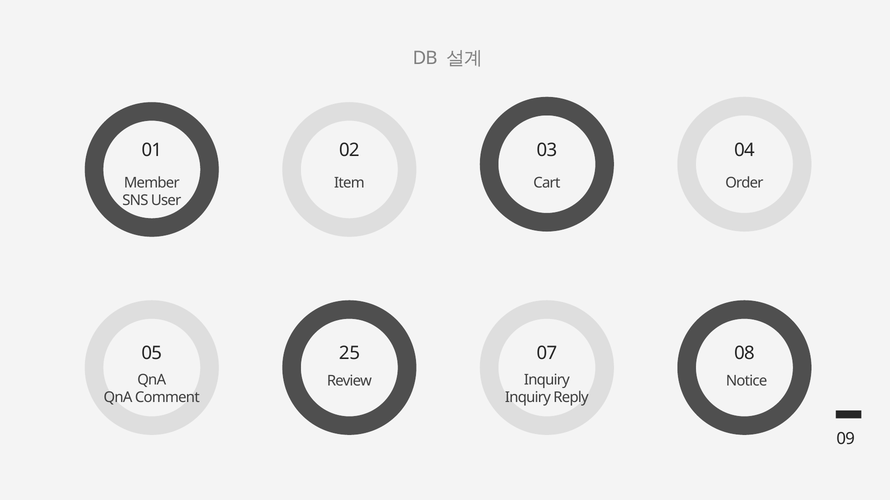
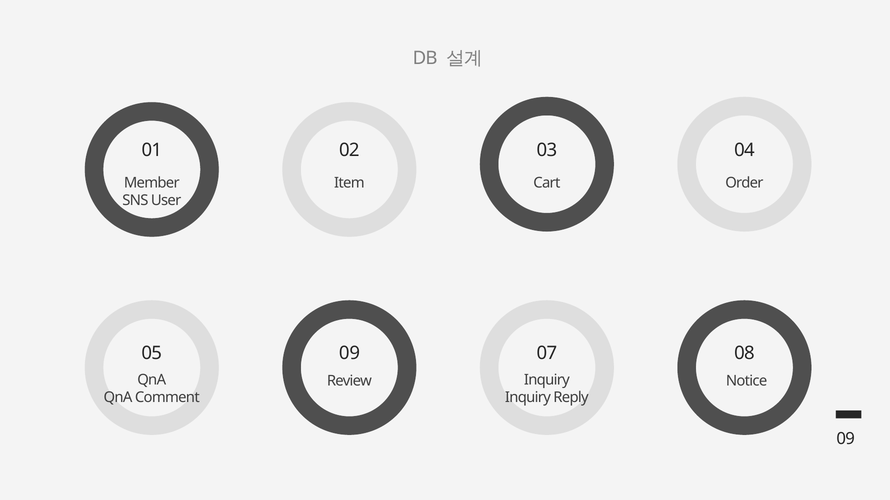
05 25: 25 -> 09
